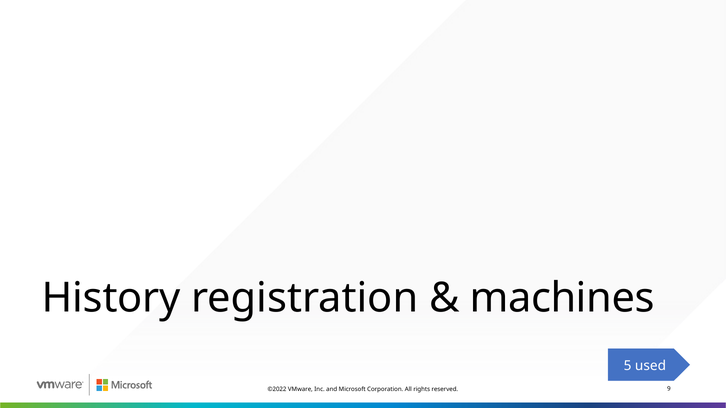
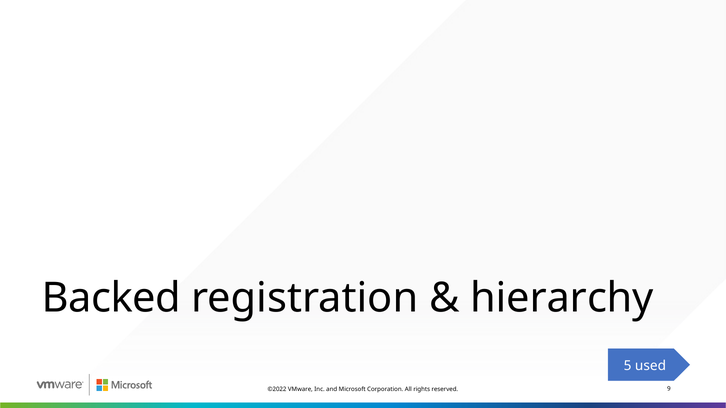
History: History -> Backed
machines: machines -> hierarchy
